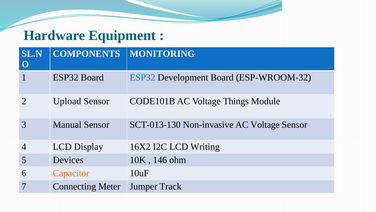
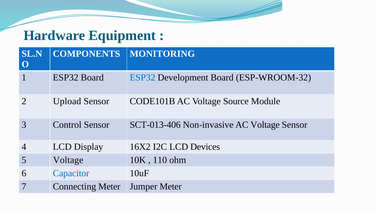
Things: Things -> Source
Manual: Manual -> Control
SCT-013-130: SCT-013-130 -> SCT-013-406
Writing: Writing -> Devices
5 Devices: Devices -> Voltage
146: 146 -> 110
Capacitor colour: orange -> blue
Jumper Track: Track -> Meter
